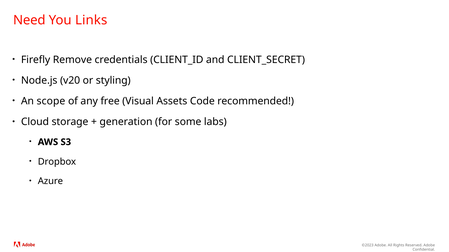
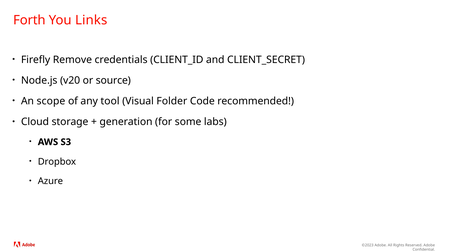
Need: Need -> Forth
styling: styling -> source
free: free -> tool
Assets: Assets -> Folder
